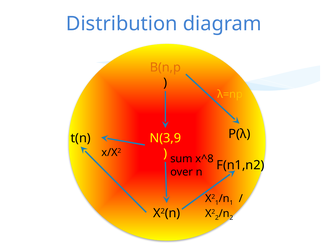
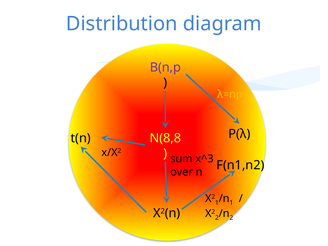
B(n,p colour: orange -> purple
N(3,9: N(3,9 -> N(8,8
x^8: x^8 -> x^3
